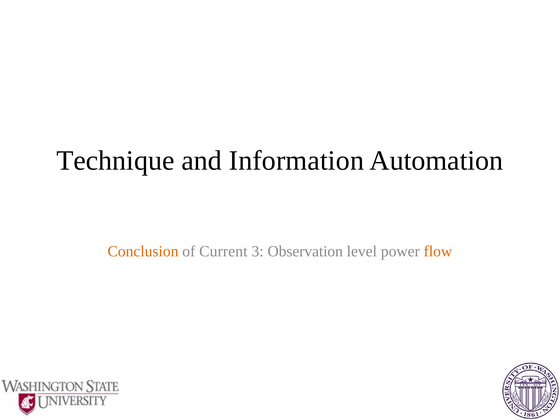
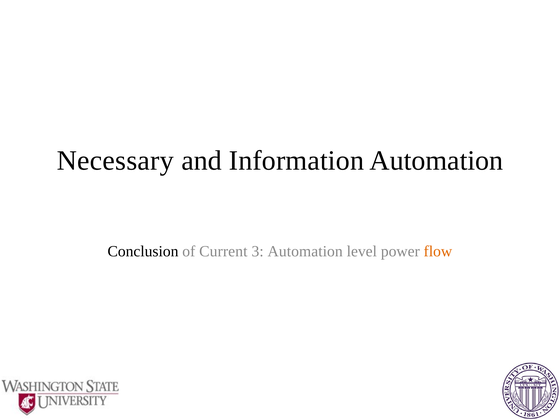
Technique: Technique -> Necessary
Conclusion colour: orange -> black
3 Observation: Observation -> Automation
